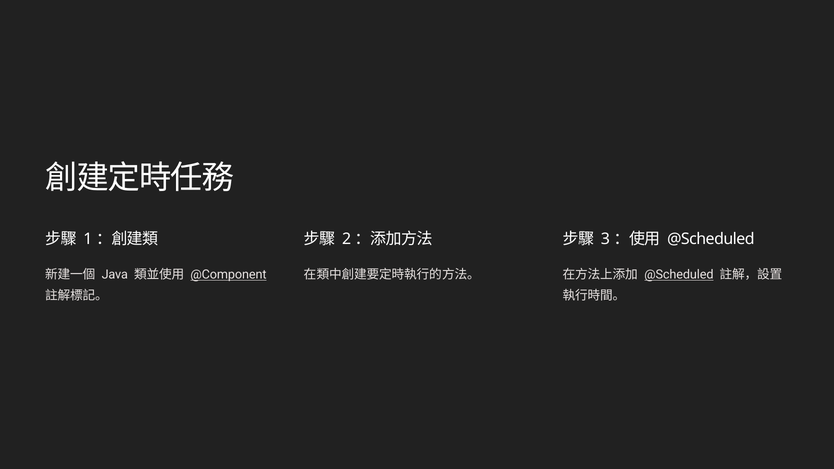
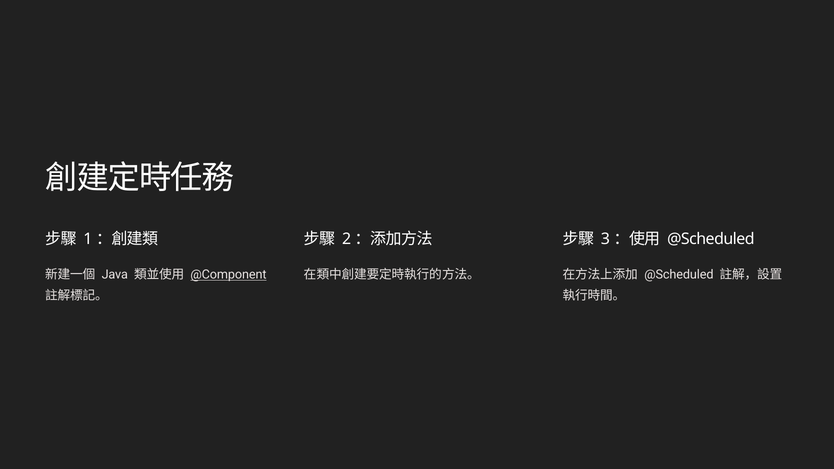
@Scheduled at (679, 275) underline: present -> none
